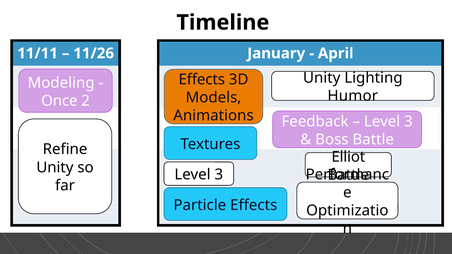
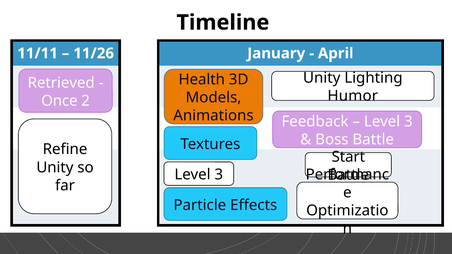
Effects at (202, 80): Effects -> Health
Modeling: Modeling -> Retrieved
Elliot: Elliot -> Start
